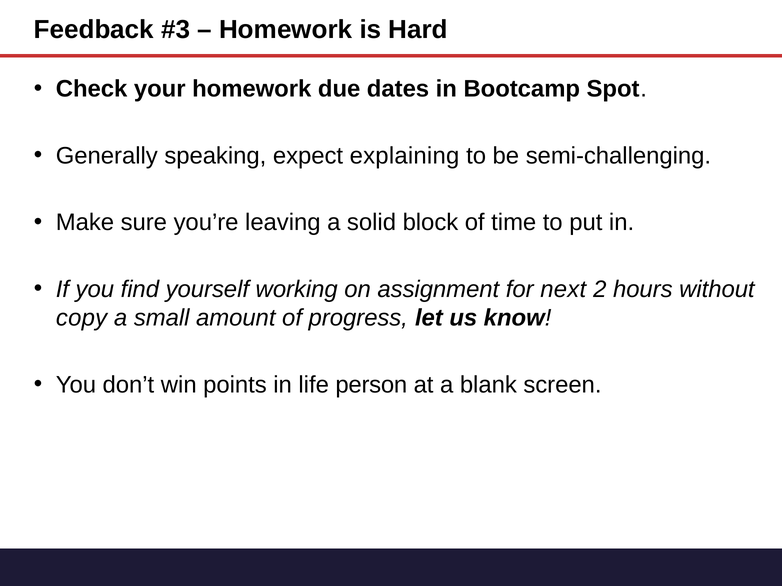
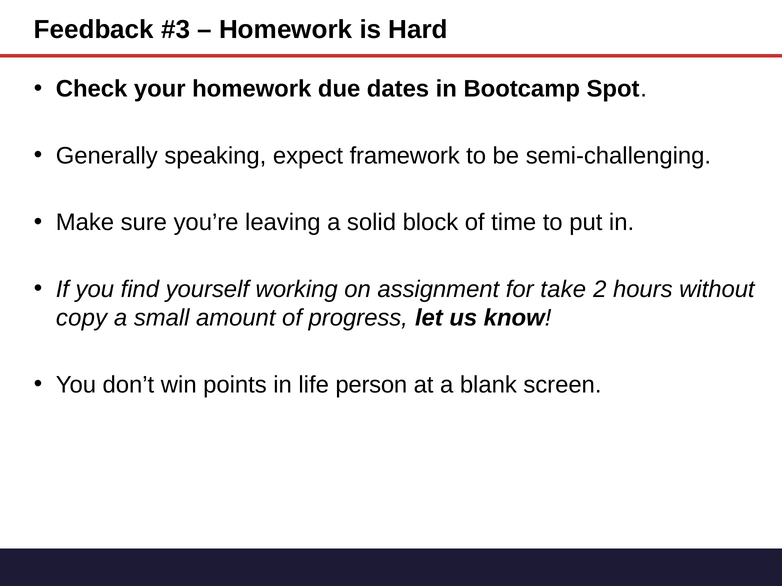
explaining: explaining -> framework
next: next -> take
